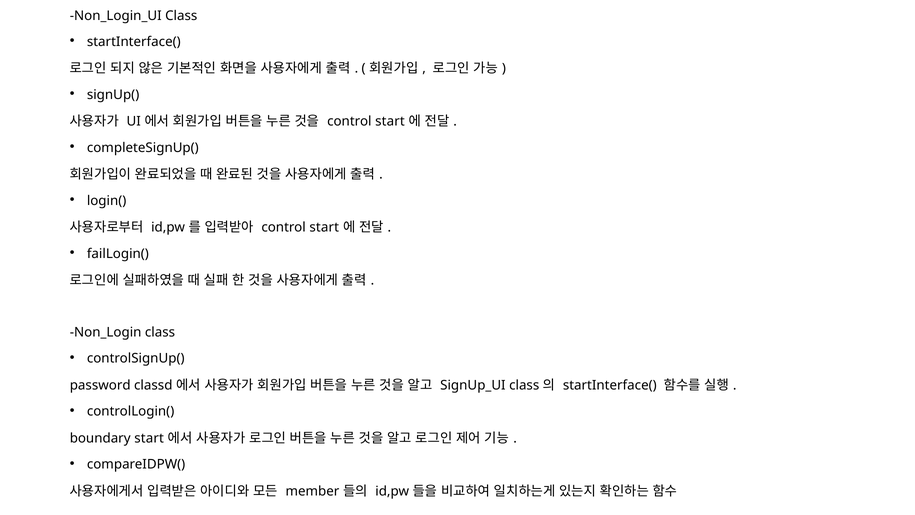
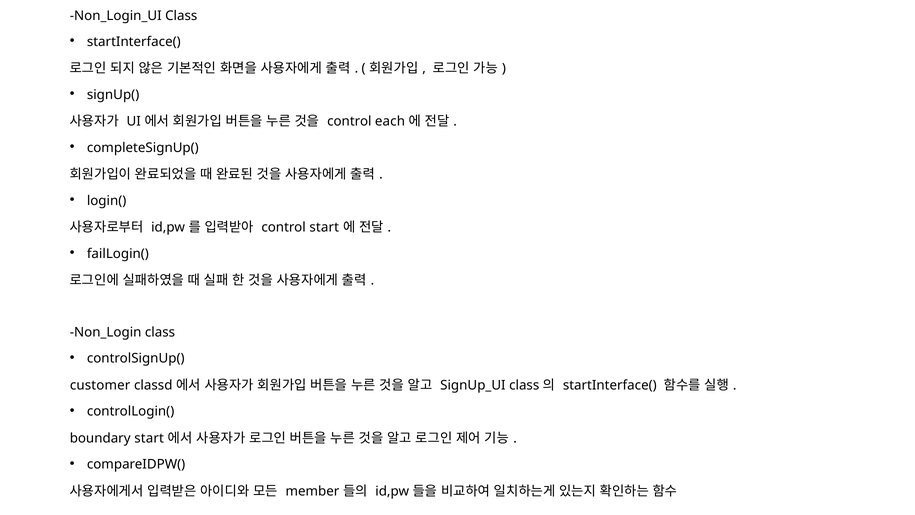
start at (390, 121): start -> each
password: password -> customer
